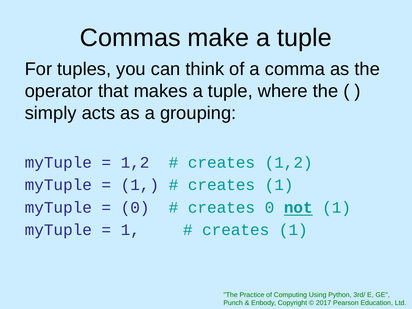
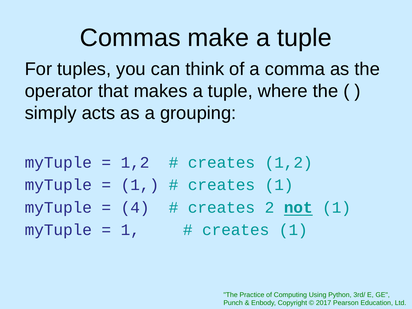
0 at (135, 207): 0 -> 4
creates 0: 0 -> 2
